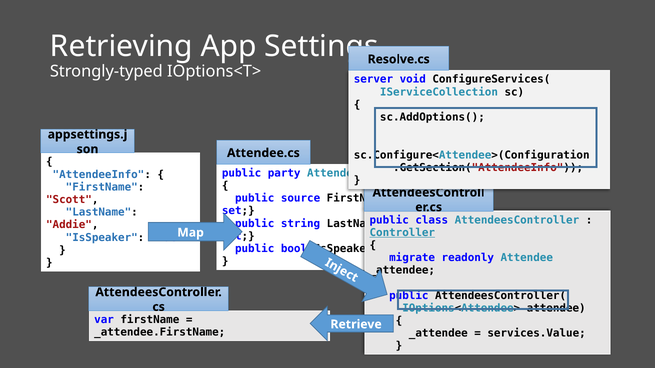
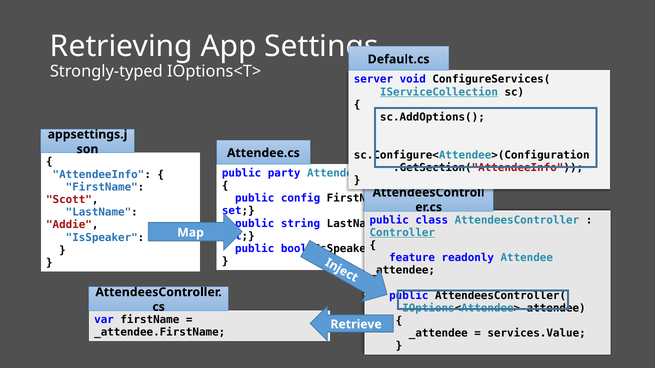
Resolve.cs: Resolve.cs -> Default.cs
IServiceCollection underline: none -> present
source: source -> config
migrate: migrate -> feature
